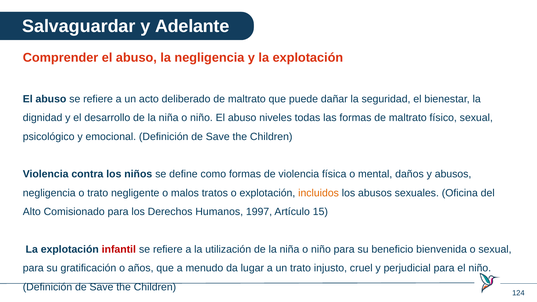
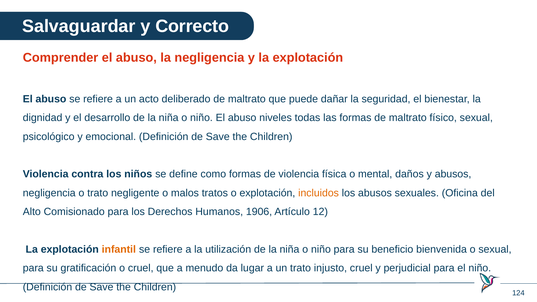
Adelante: Adelante -> Correcto
1997: 1997 -> 1906
15: 15 -> 12
infantil colour: red -> orange
o años: años -> cruel
